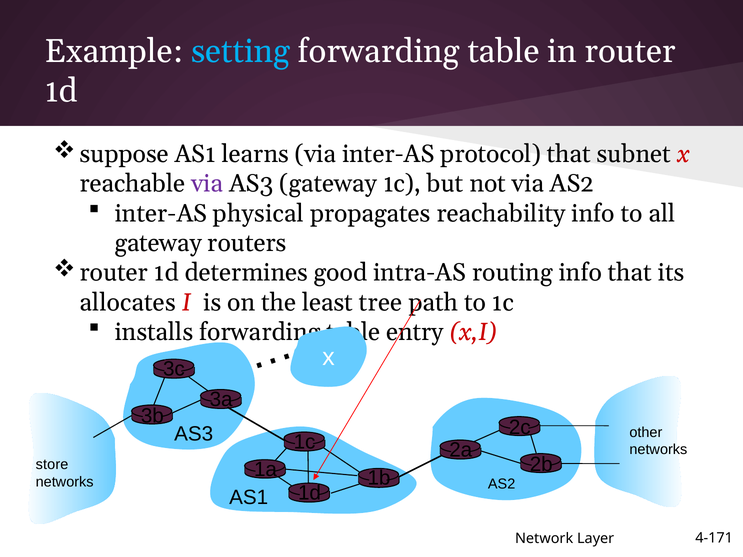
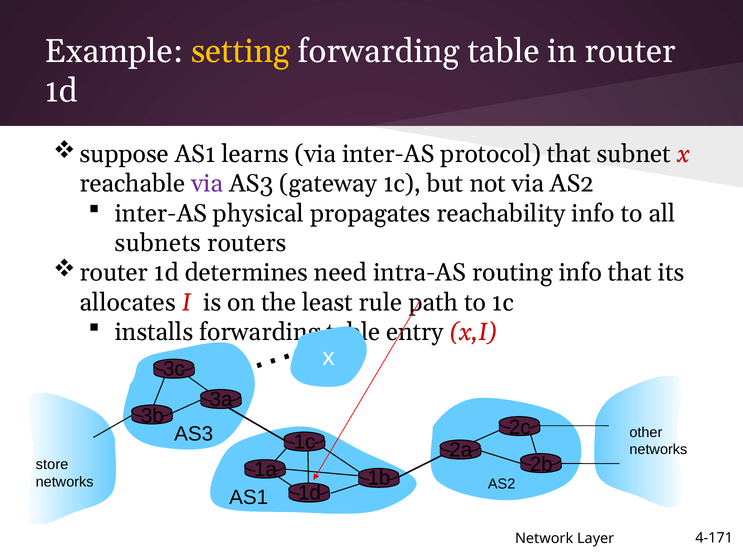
setting colour: light blue -> yellow
gateway at (158, 243): gateway -> subnets
good: good -> need
tree: tree -> rule
